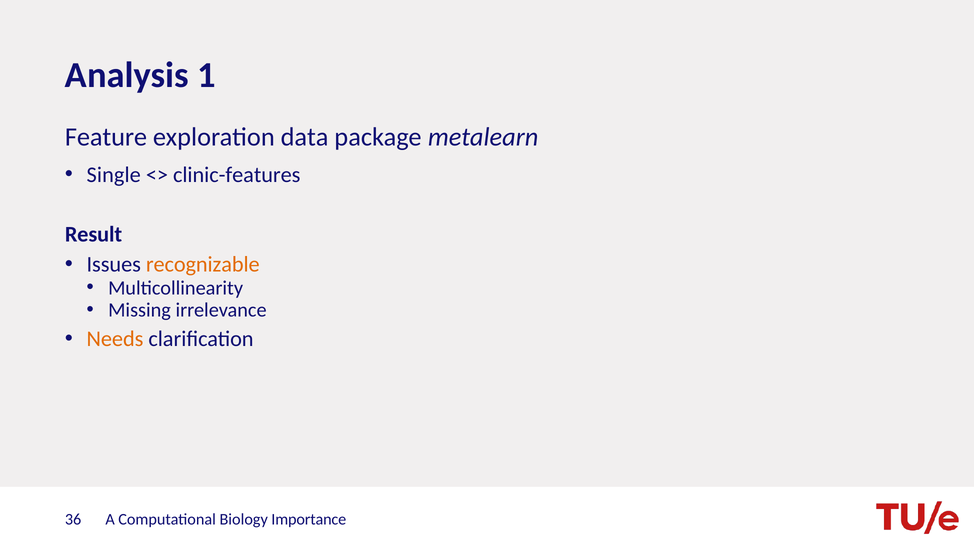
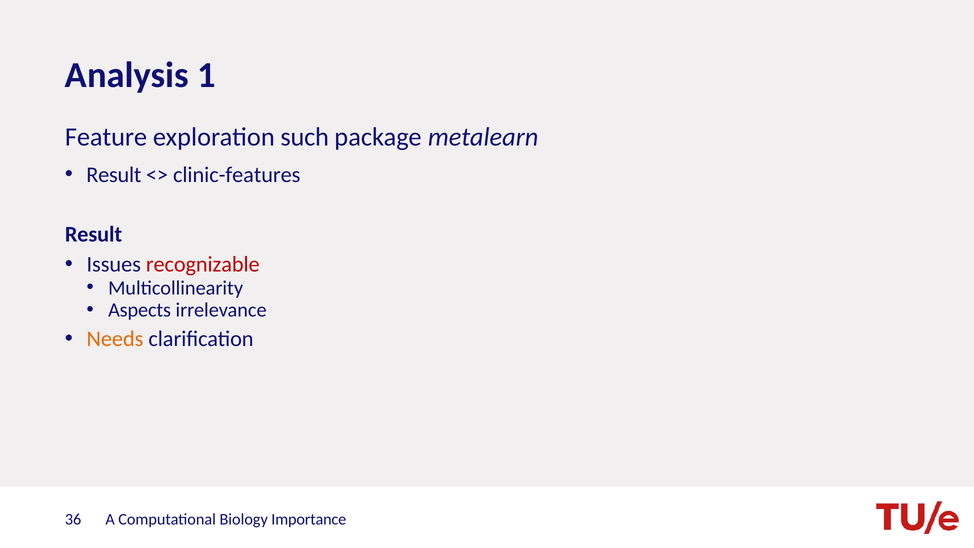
data: data -> such
Single at (114, 175): Single -> Result
recognizable colour: orange -> red
Missing: Missing -> Aspects
